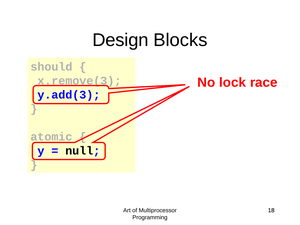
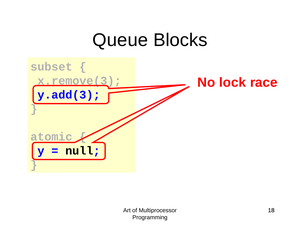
Design: Design -> Queue
should: should -> subset
